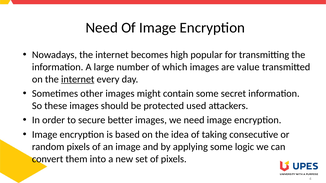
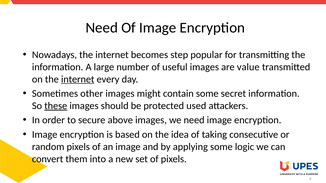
high: high -> step
which: which -> useful
these underline: none -> present
better: better -> above
